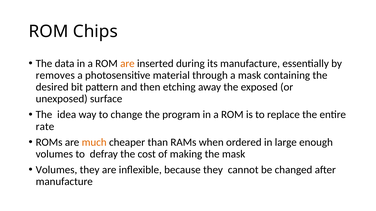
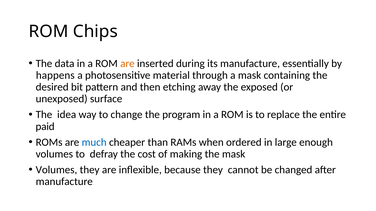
removes: removes -> happens
rate: rate -> paid
much colour: orange -> blue
